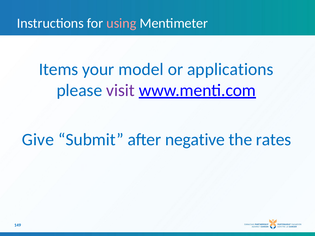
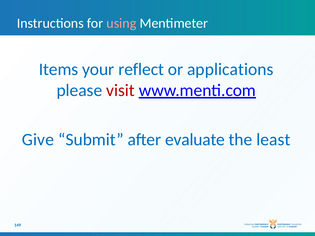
model: model -> reflect
visit colour: purple -> red
negative: negative -> evaluate
rates: rates -> least
